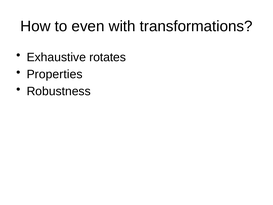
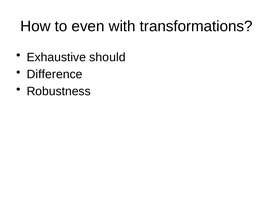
rotates: rotates -> should
Properties: Properties -> Difference
